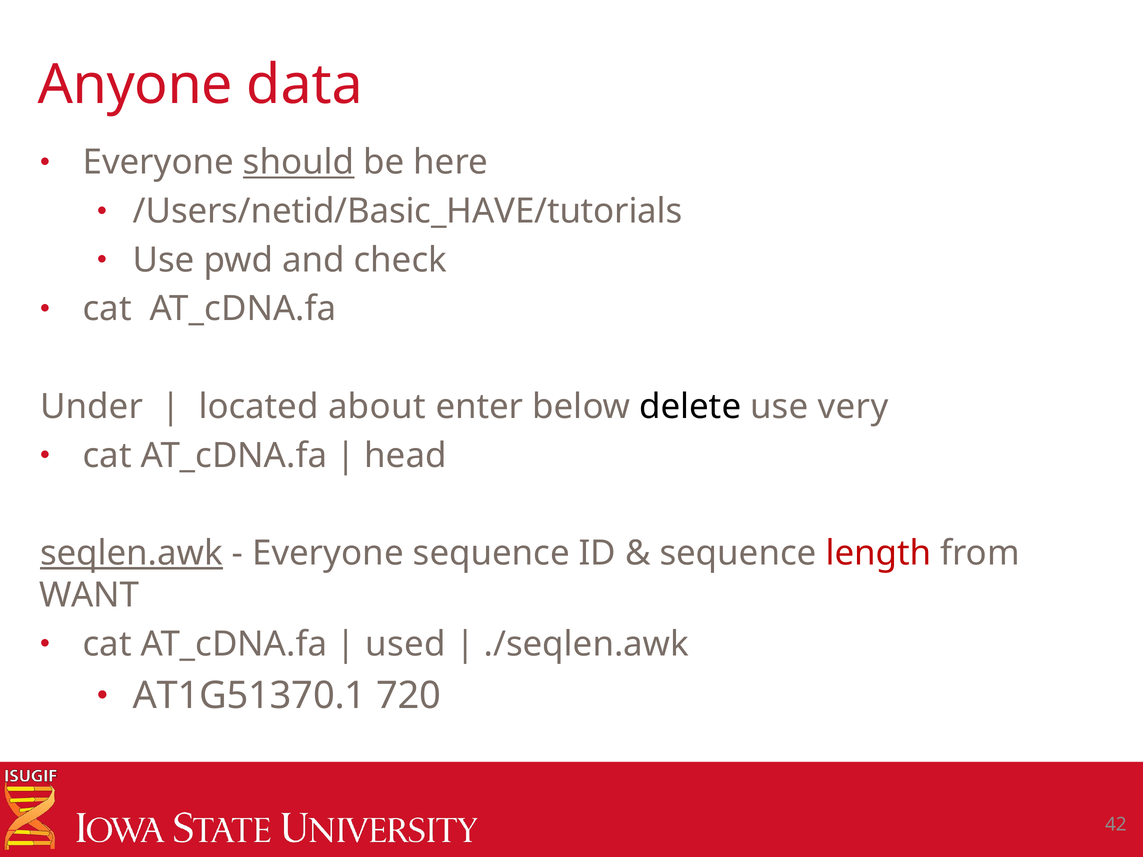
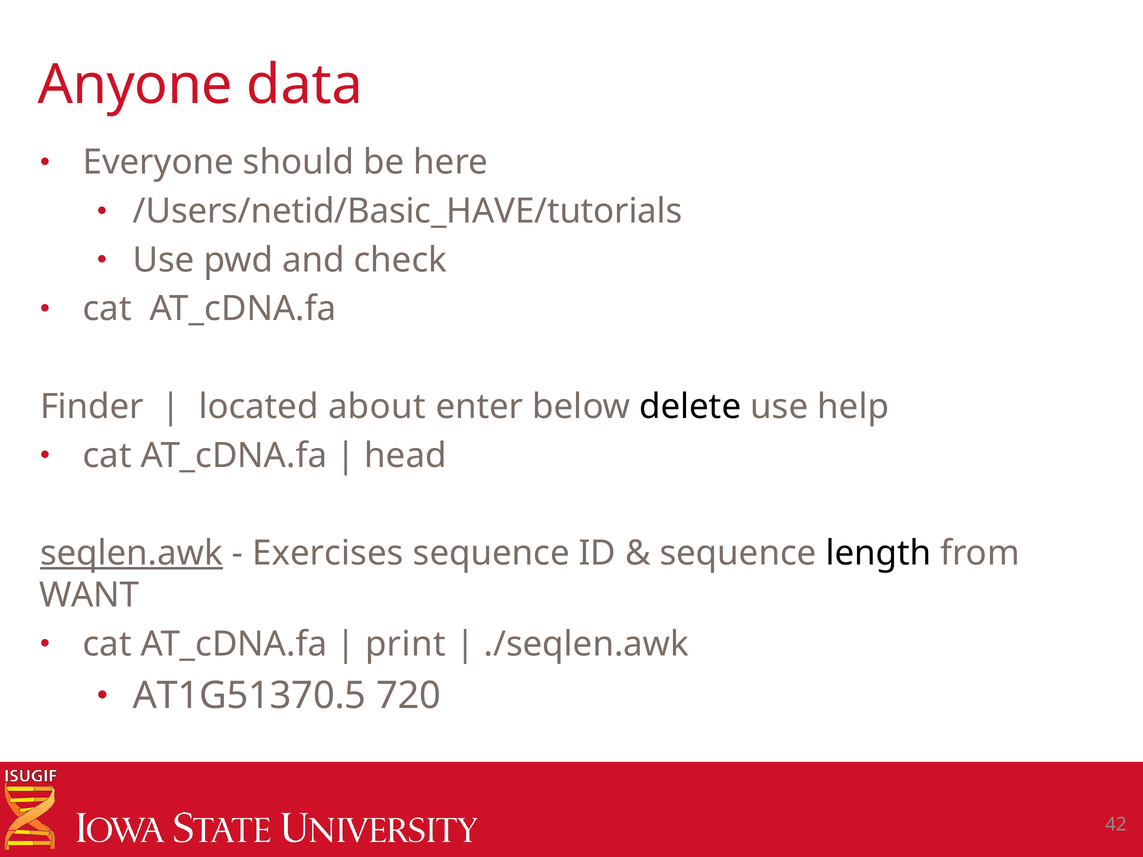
should underline: present -> none
Under: Under -> Finder
very: very -> help
Everyone at (328, 553): Everyone -> Exercises
length colour: red -> black
used: used -> print
AT1G51370.1: AT1G51370.1 -> AT1G51370.5
